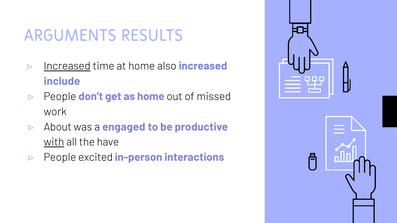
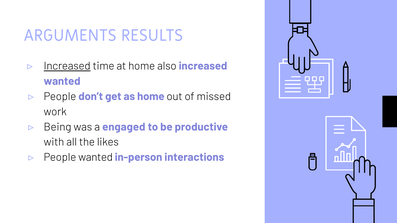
include at (62, 81): include -> wanted
About: About -> Being
with underline: present -> none
have: have -> likes
People excited: excited -> wanted
